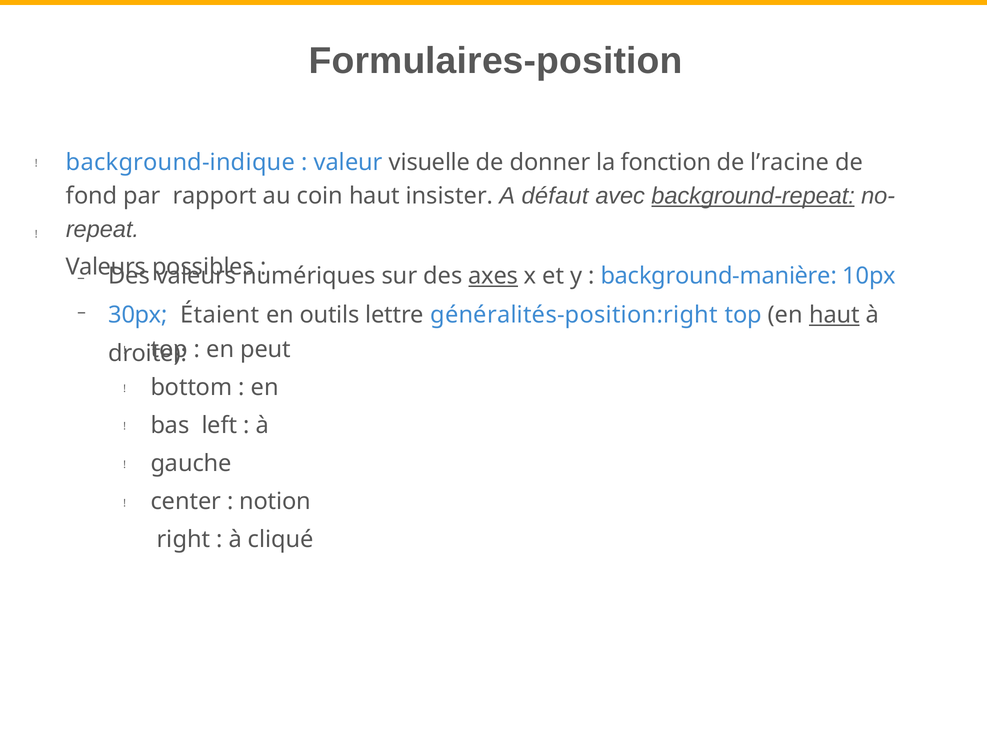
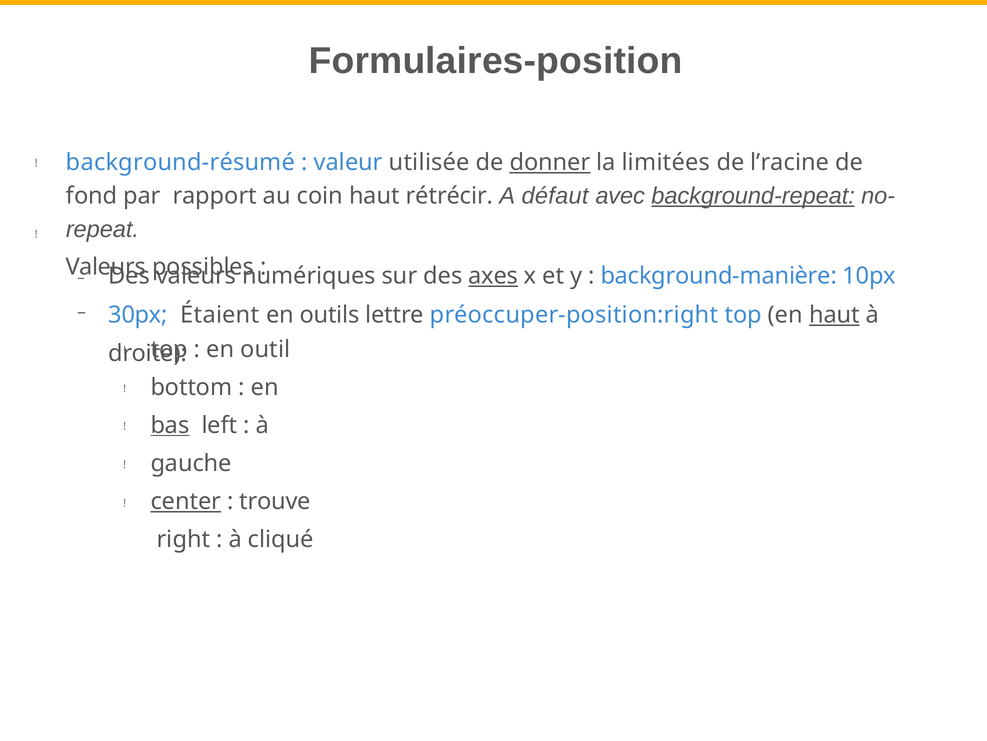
background-indique: background-indique -> background-résumé
visuelle: visuelle -> utilisée
donner underline: none -> present
fonction: fonction -> limitées
insister: insister -> rétrécir
généralités-position:right: généralités-position:right -> préoccuper-position:right
peut: peut -> outil
bas underline: none -> present
center underline: none -> present
notion: notion -> trouve
